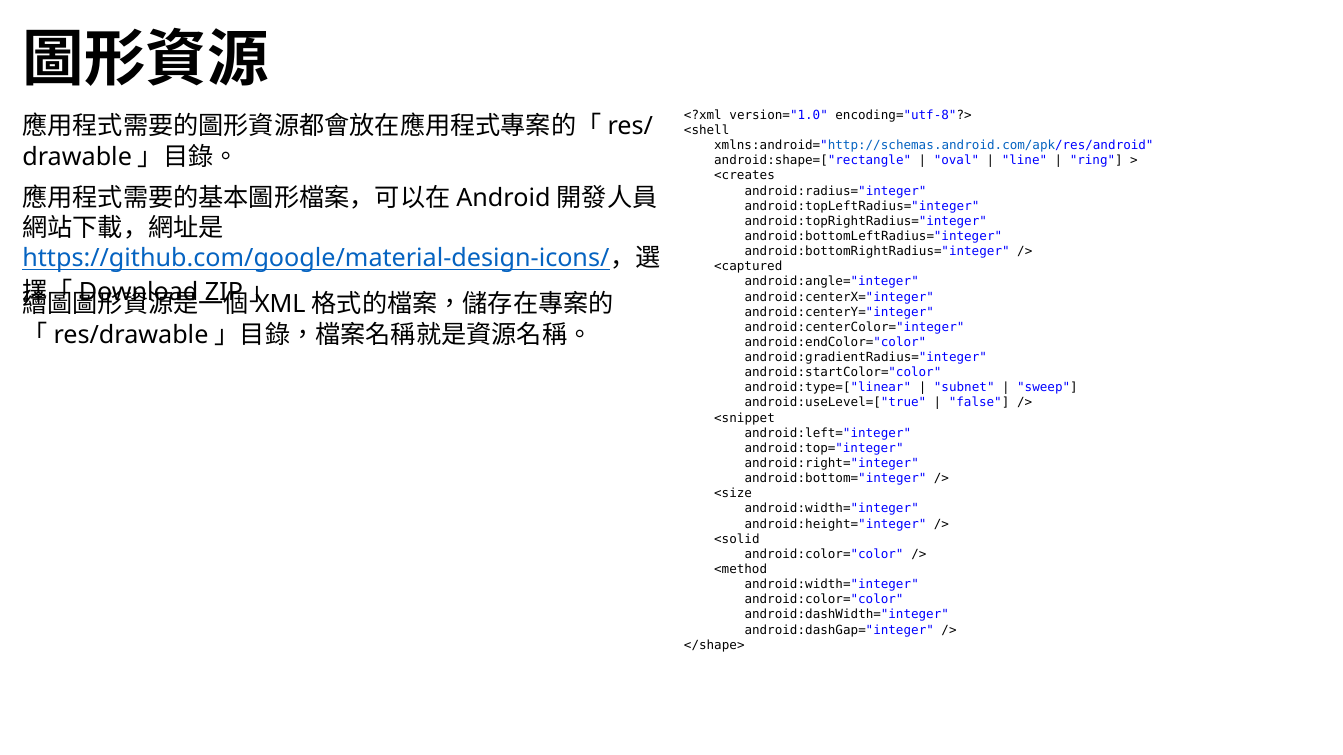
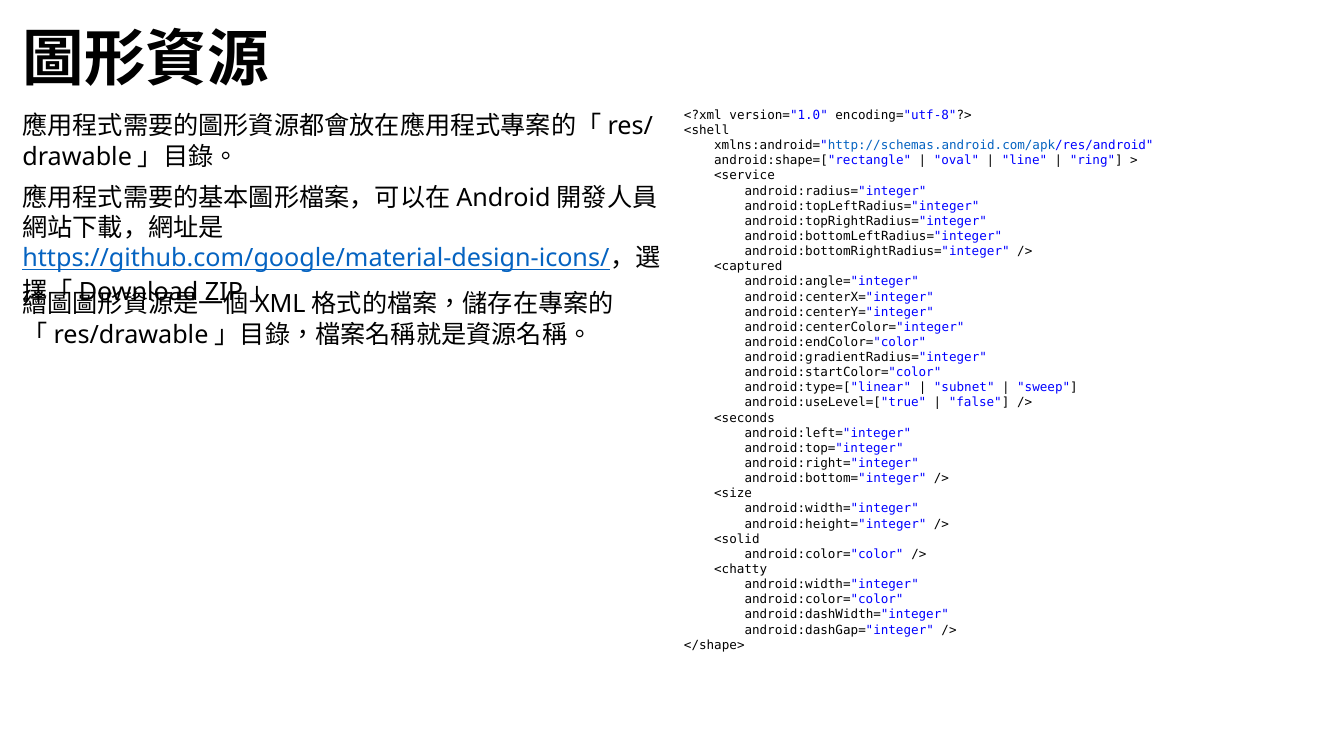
<creates: <creates -> <service
<snippet: <snippet -> <seconds
<method: <method -> <chatty
